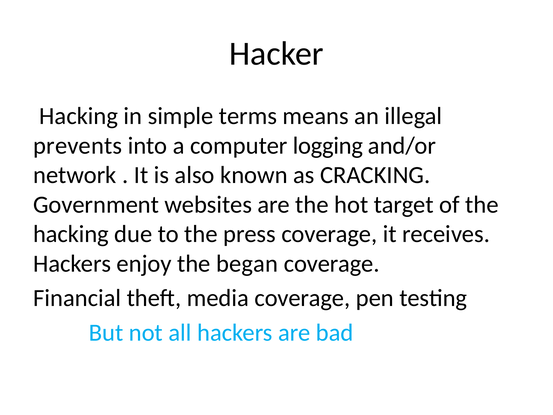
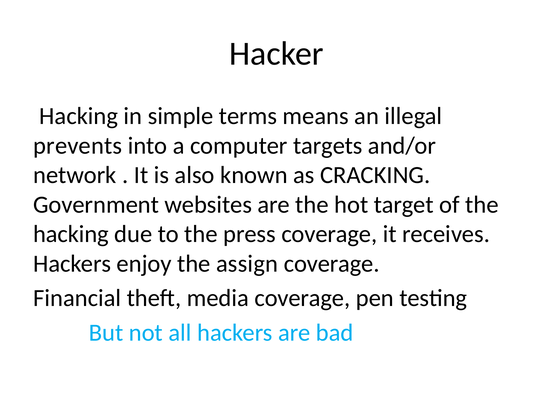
logging: logging -> targets
began: began -> assign
